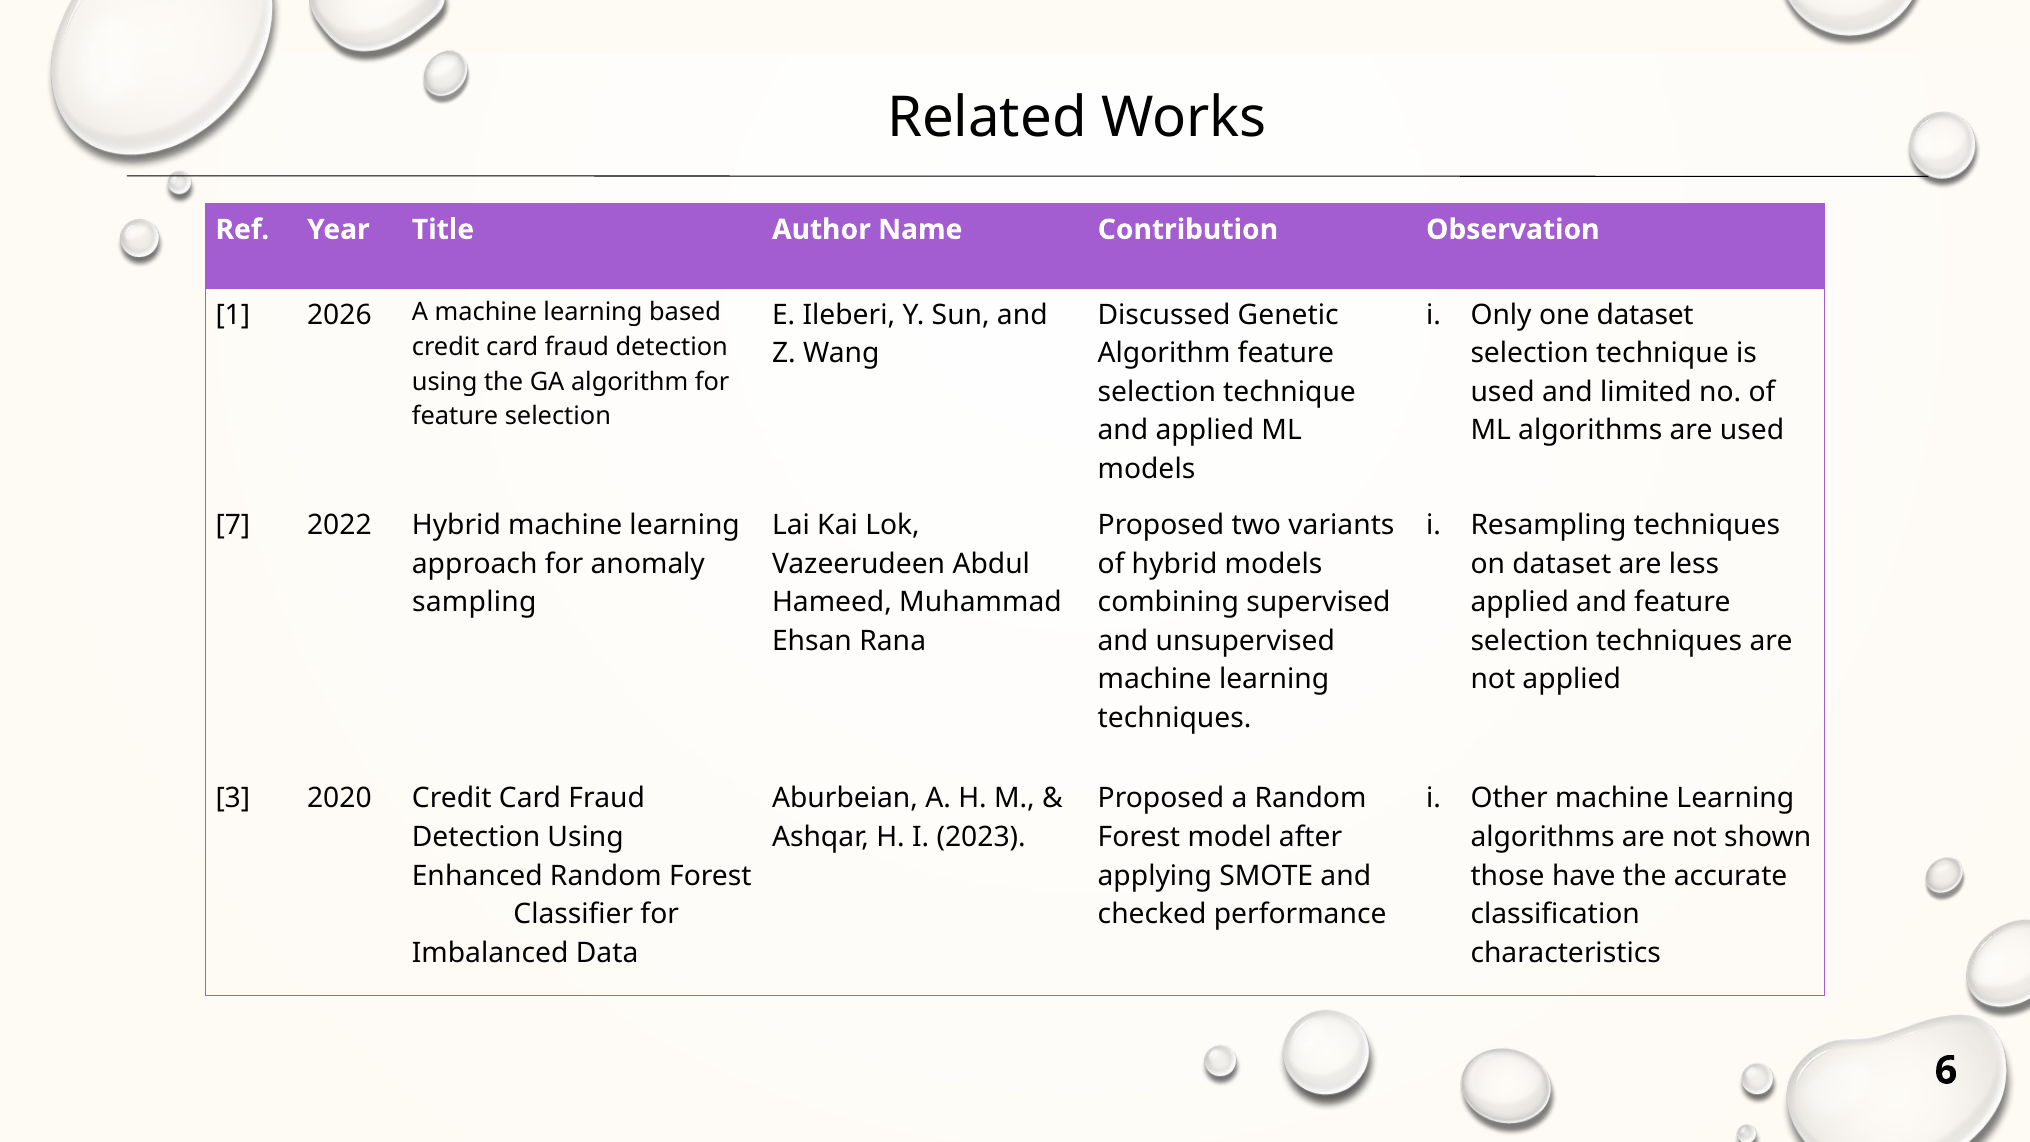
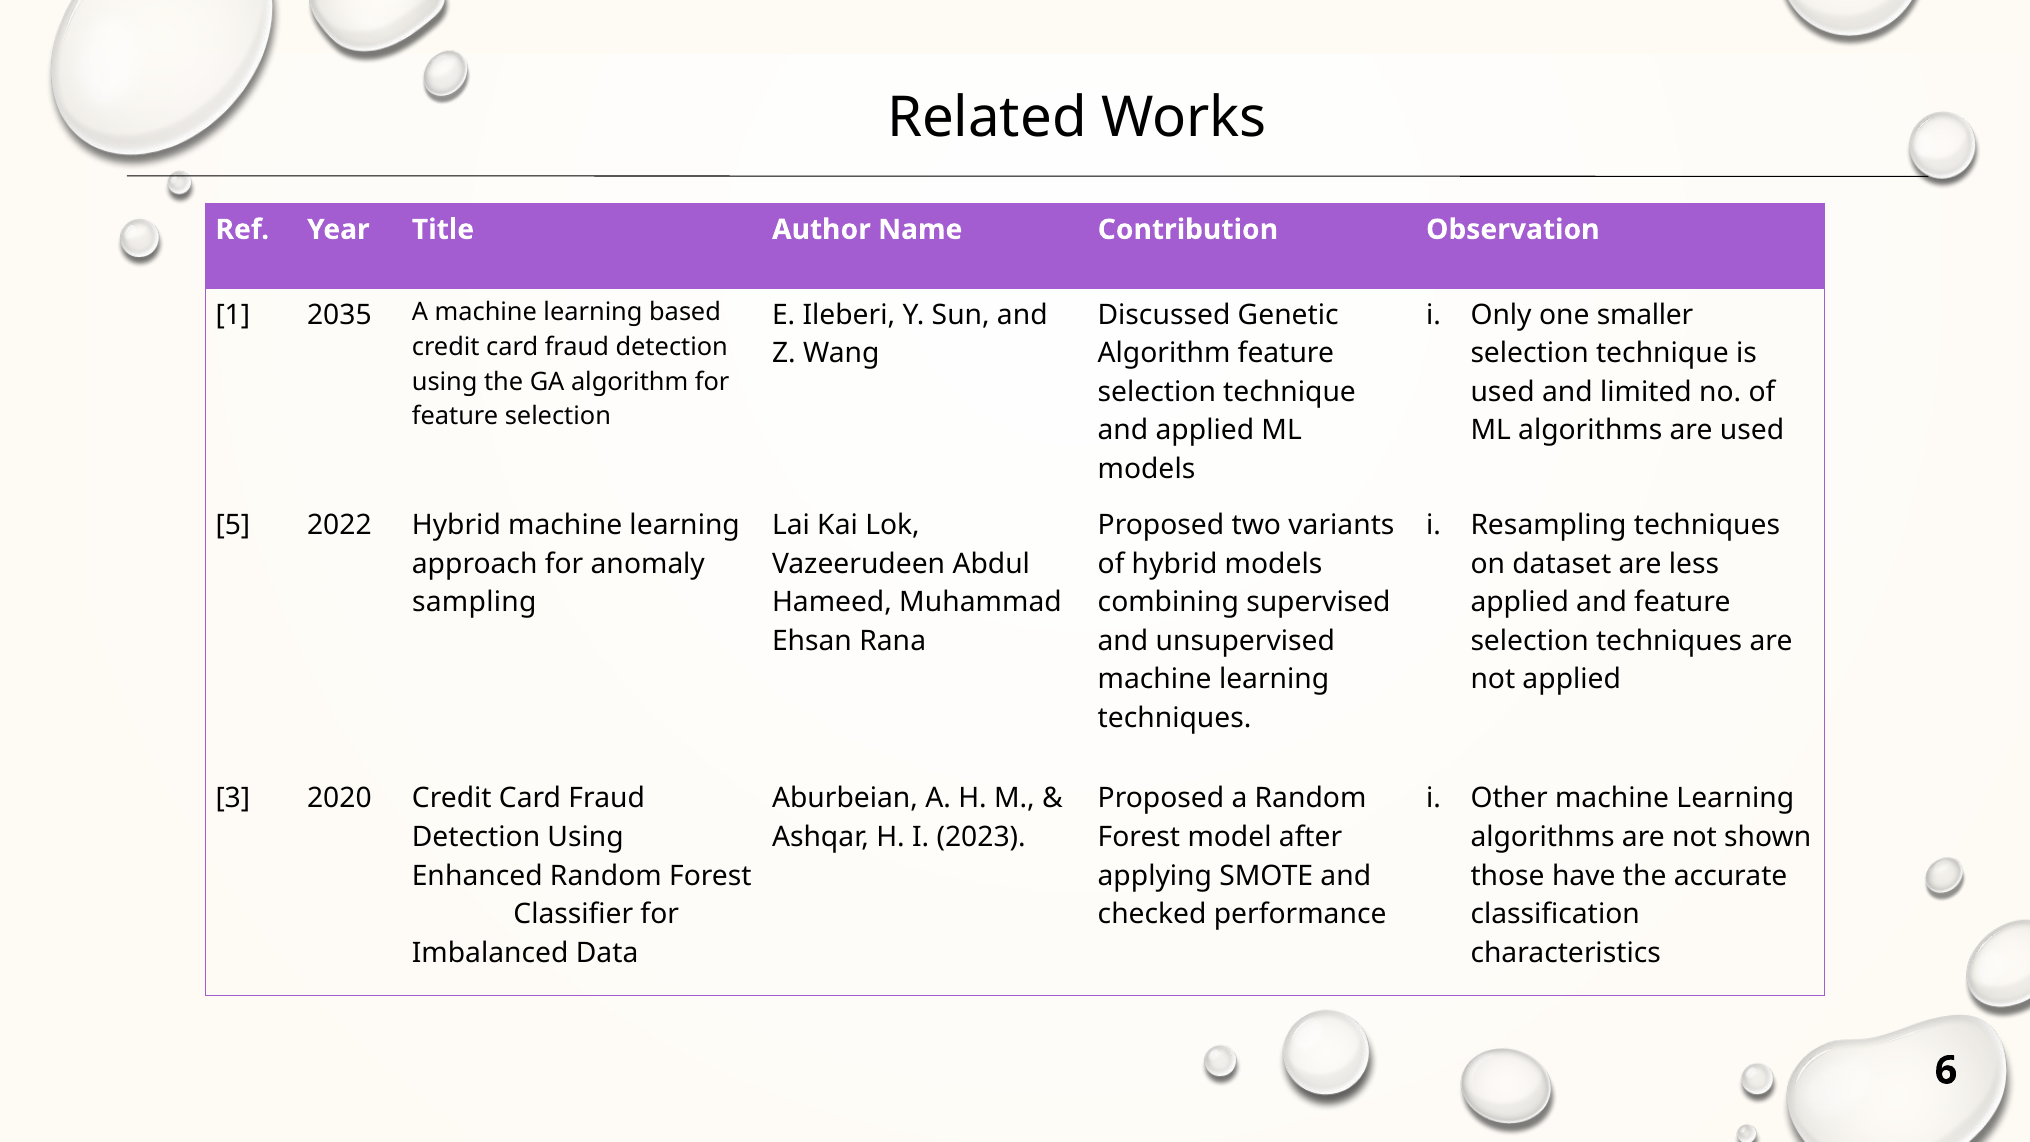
2026: 2026 -> 2035
one dataset: dataset -> smaller
7: 7 -> 5
